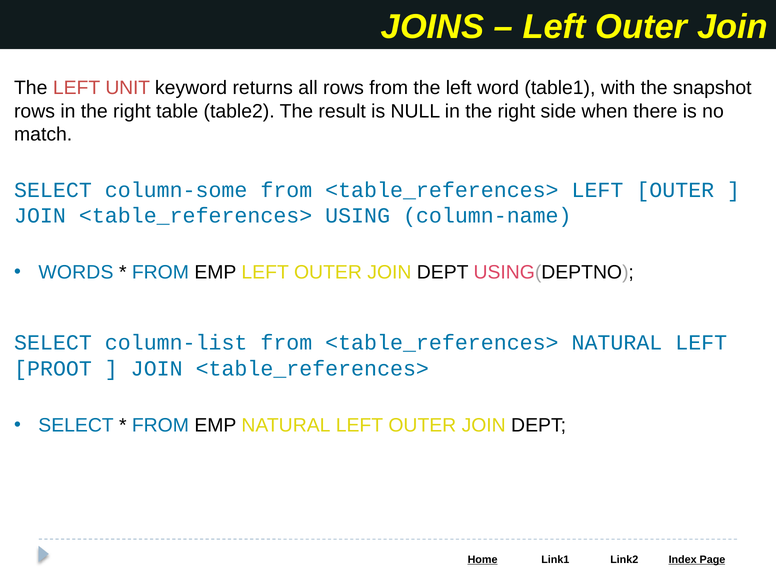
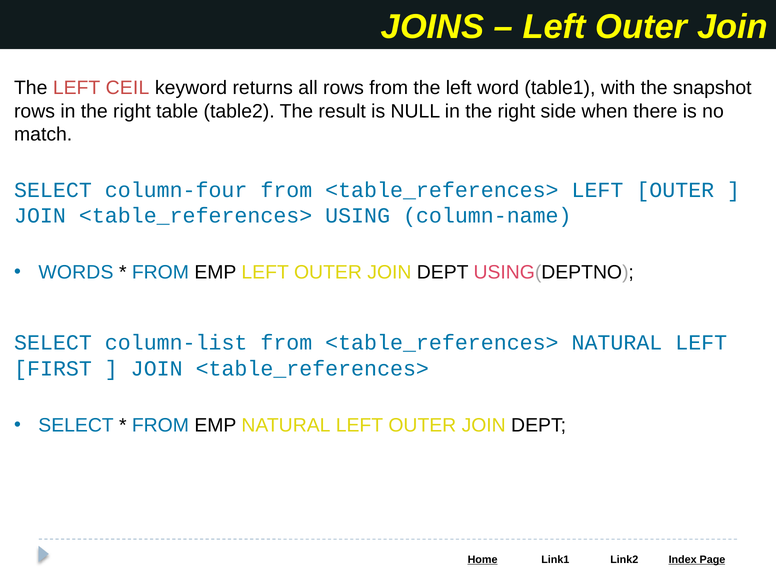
UNIT: UNIT -> CEIL
column-some: column-some -> column-four
PROOT: PROOT -> FIRST
